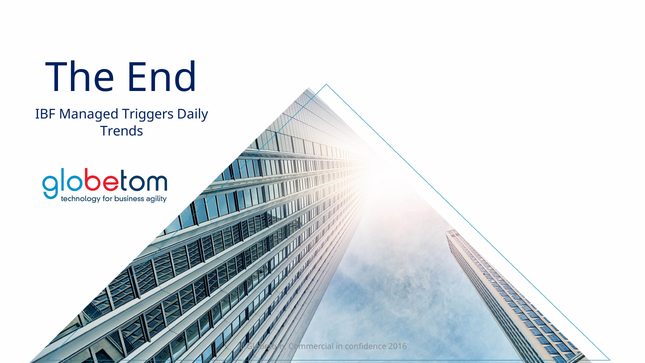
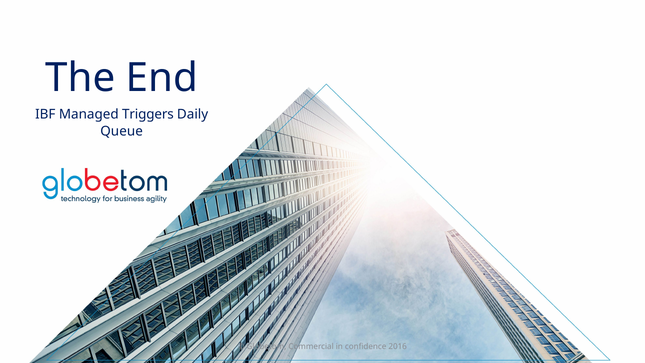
Trends: Trends -> Queue
